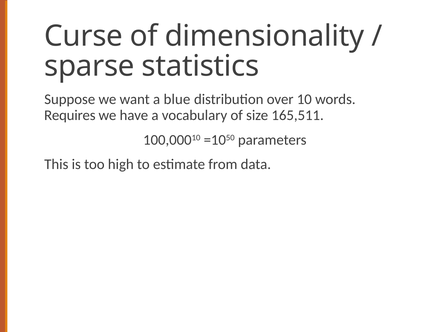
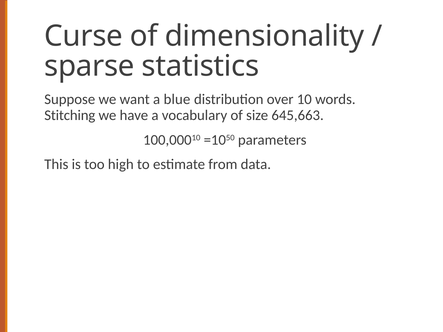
Requires: Requires -> Stitching
165,511: 165,511 -> 645,663
